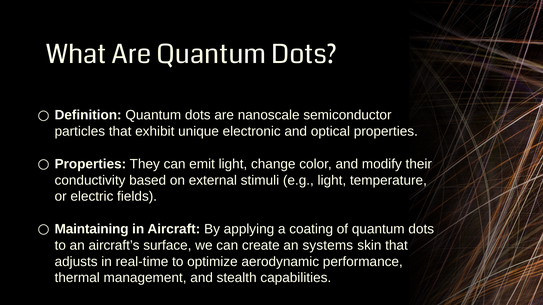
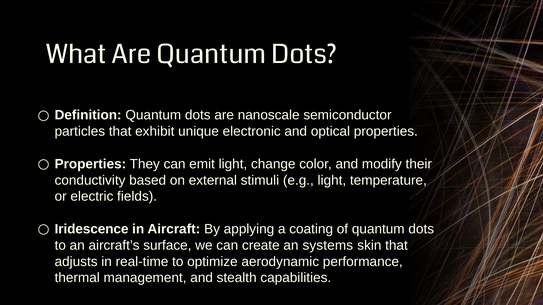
Maintaining: Maintaining -> Iridescence
